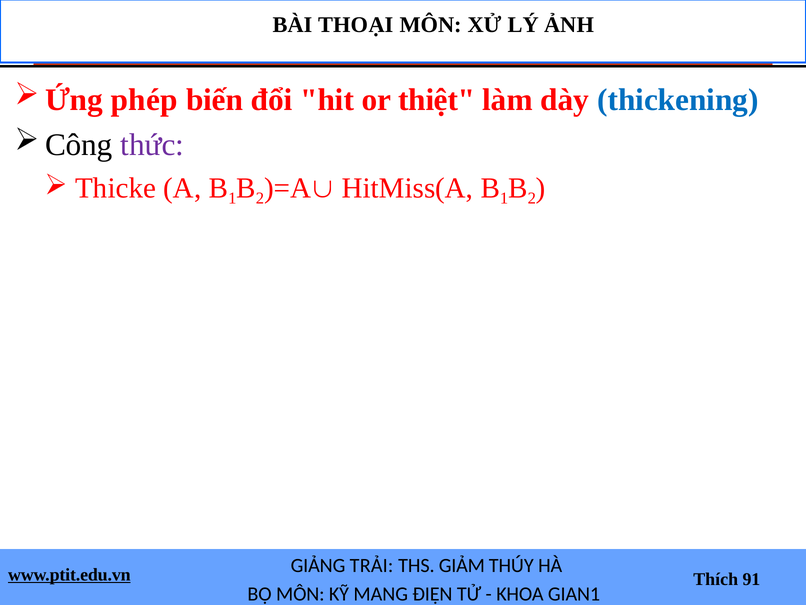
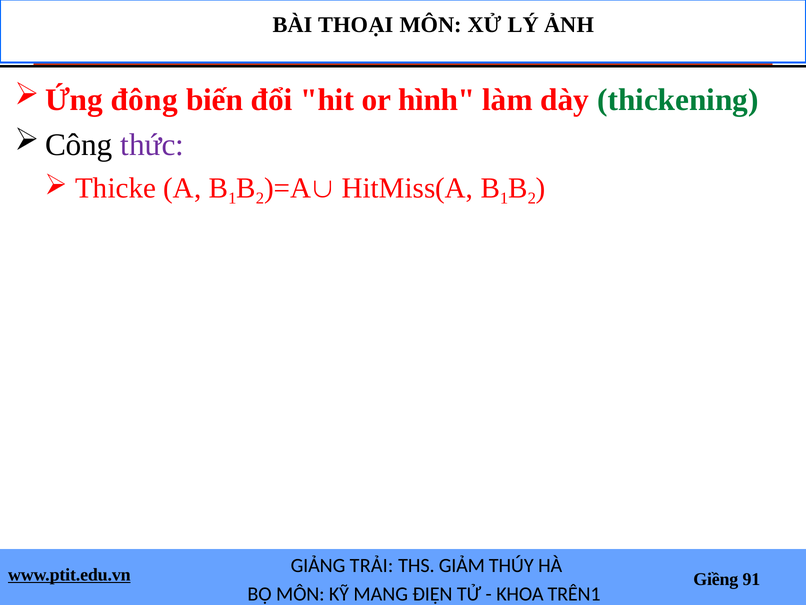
phép: phép -> đông
thiệt: thiệt -> hình
thickening colour: blue -> green
Thích: Thích -> Giềng
GIAN1: GIAN1 -> TRÊN1
